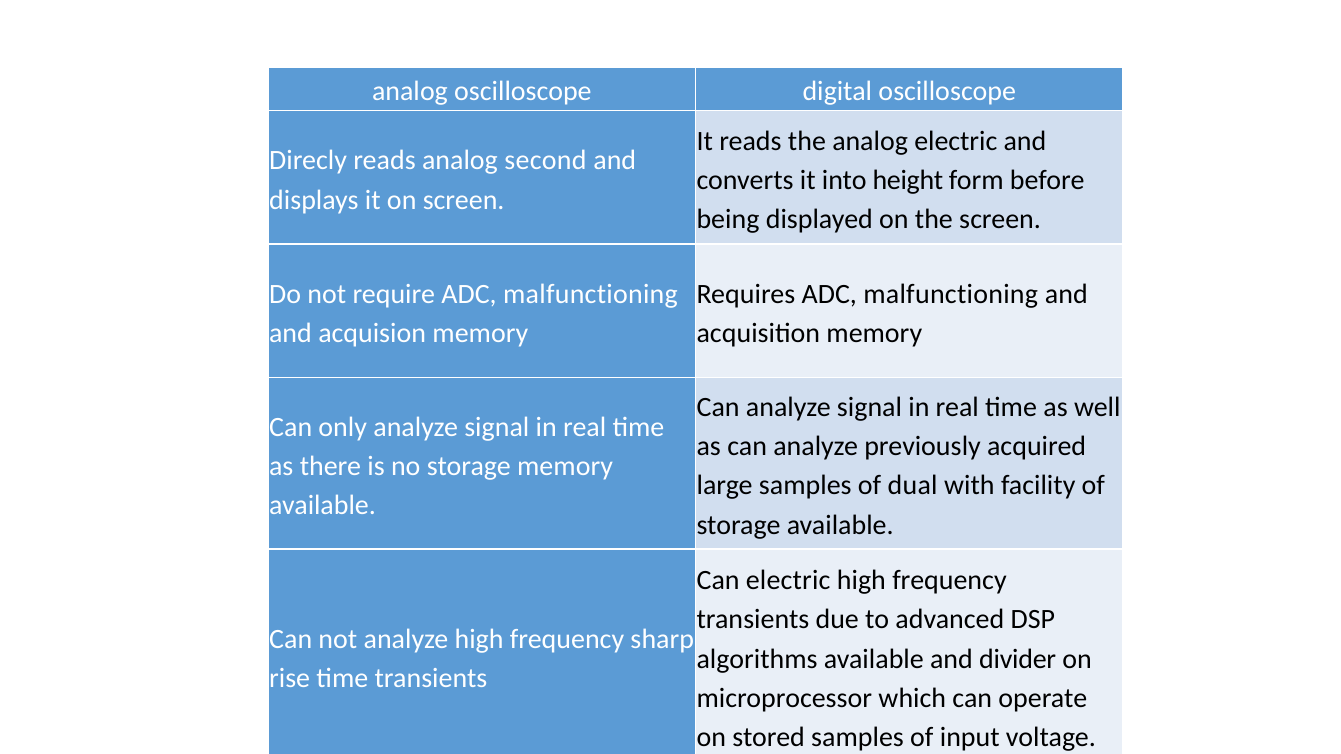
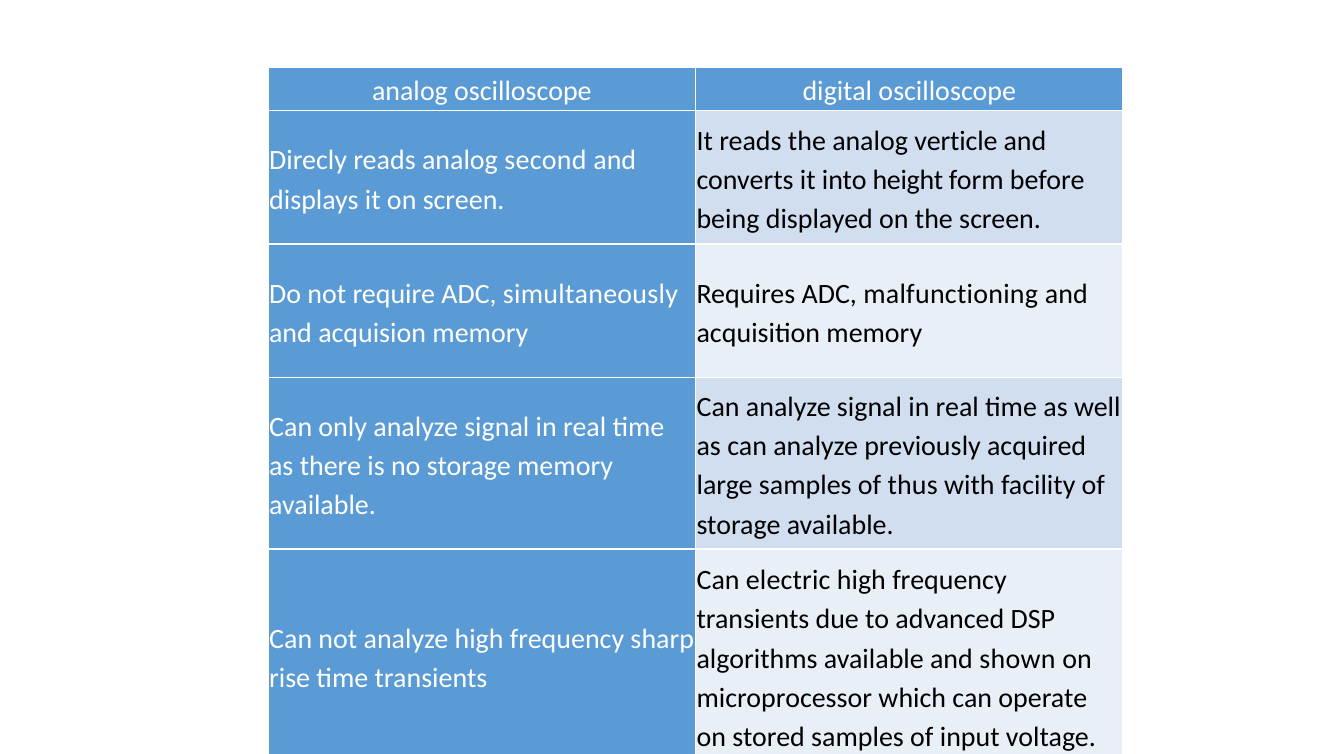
analog electric: electric -> verticle
require ADC malfunctioning: malfunctioning -> simultaneously
dual: dual -> thus
divider: divider -> shown
